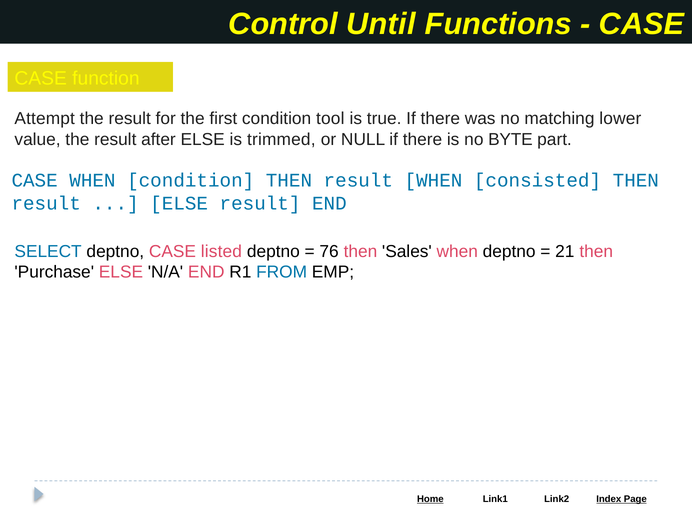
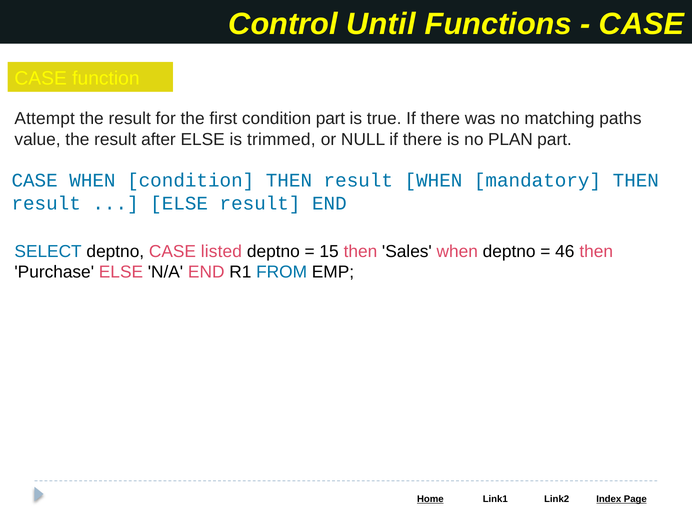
condition tool: tool -> part
lower: lower -> paths
BYTE: BYTE -> PLAN
consisted: consisted -> mandatory
76: 76 -> 15
21: 21 -> 46
